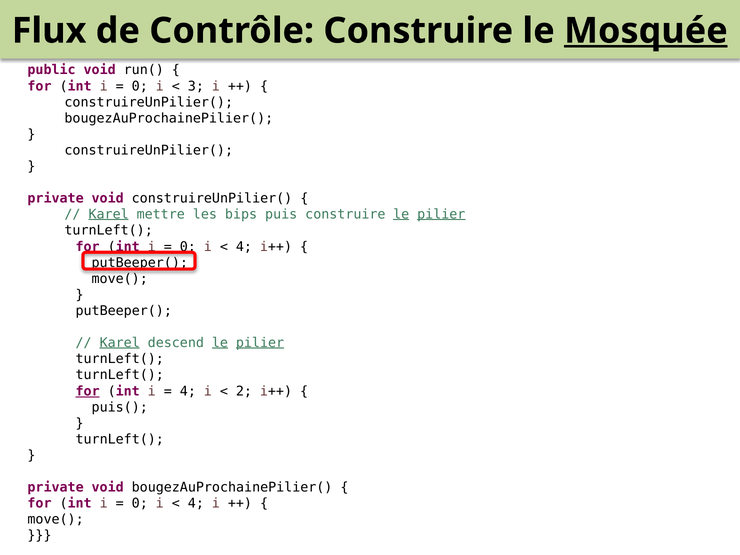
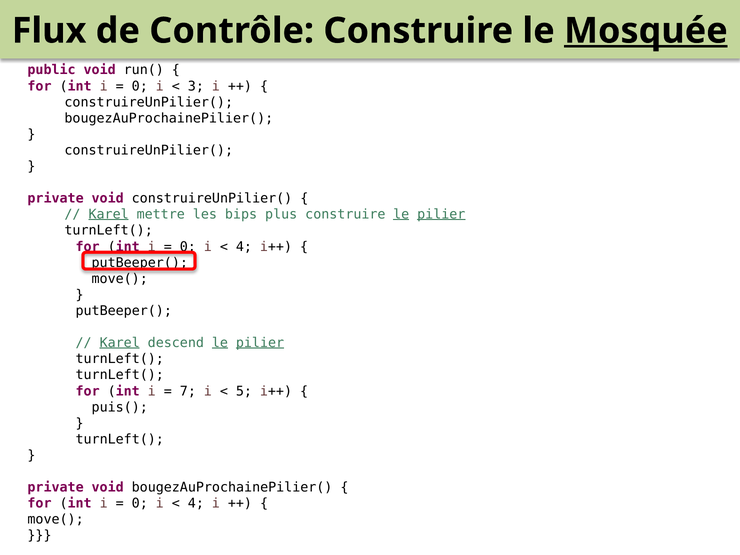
puis: puis -> plus
for at (88, 391) underline: present -> none
4 at (188, 391): 4 -> 7
2: 2 -> 5
